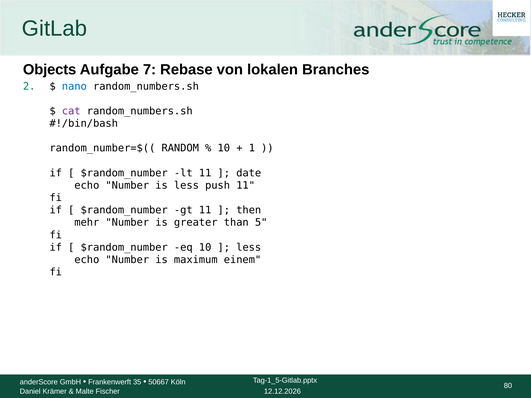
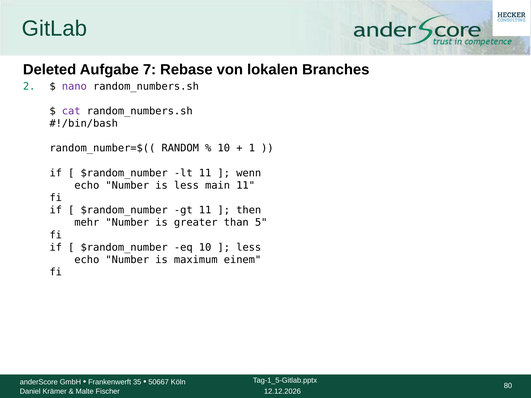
Objects: Objects -> Deleted
nano colour: blue -> purple
date: date -> wenn
push: push -> main
